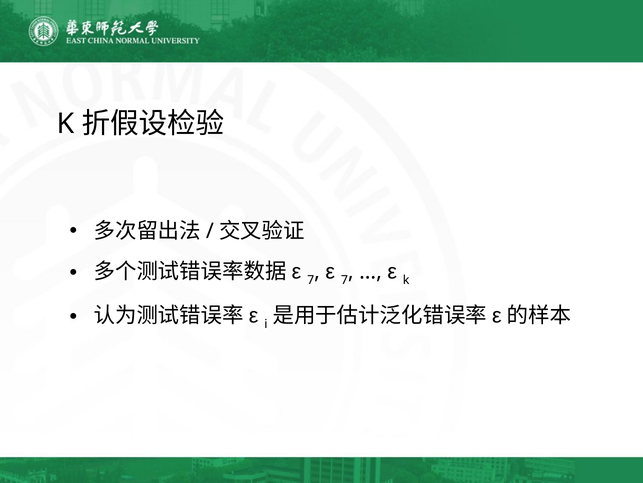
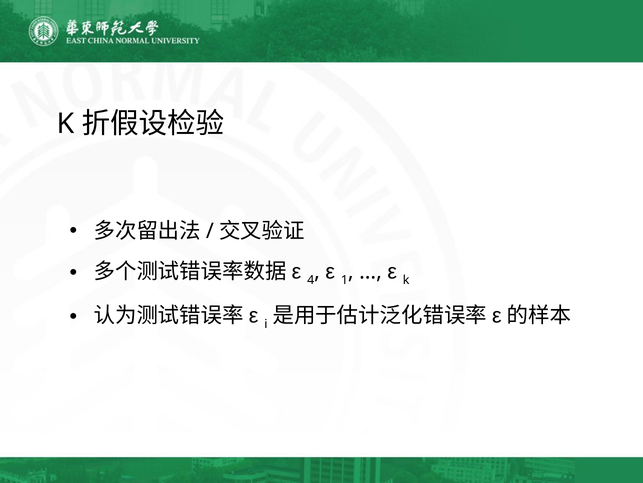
7 at (311, 280): 7 -> 4
ε 7: 7 -> 1
